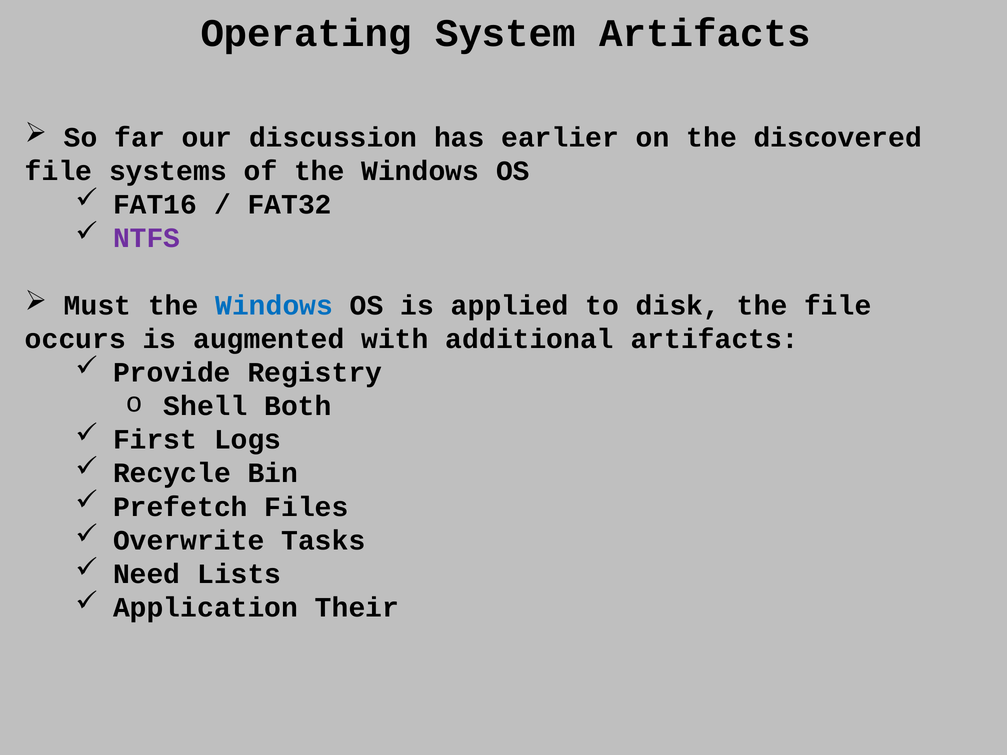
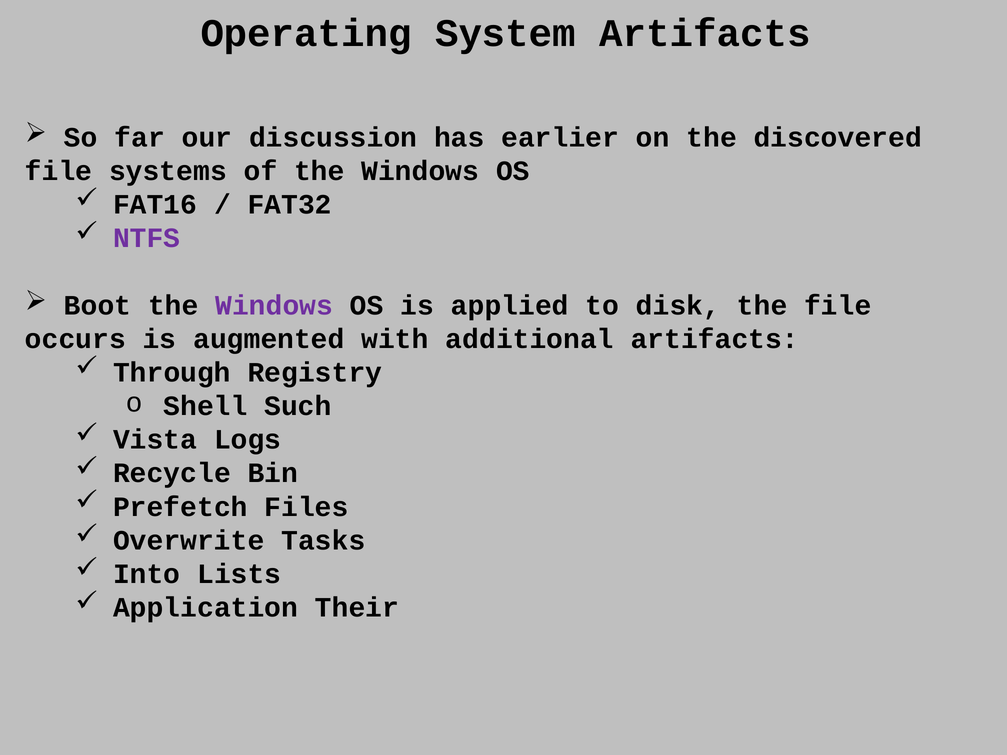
Must: Must -> Boot
Windows at (274, 305) colour: blue -> purple
Provide: Provide -> Through
Both: Both -> Such
First: First -> Vista
Need: Need -> Into
